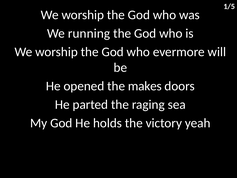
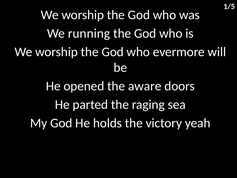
makes: makes -> aware
